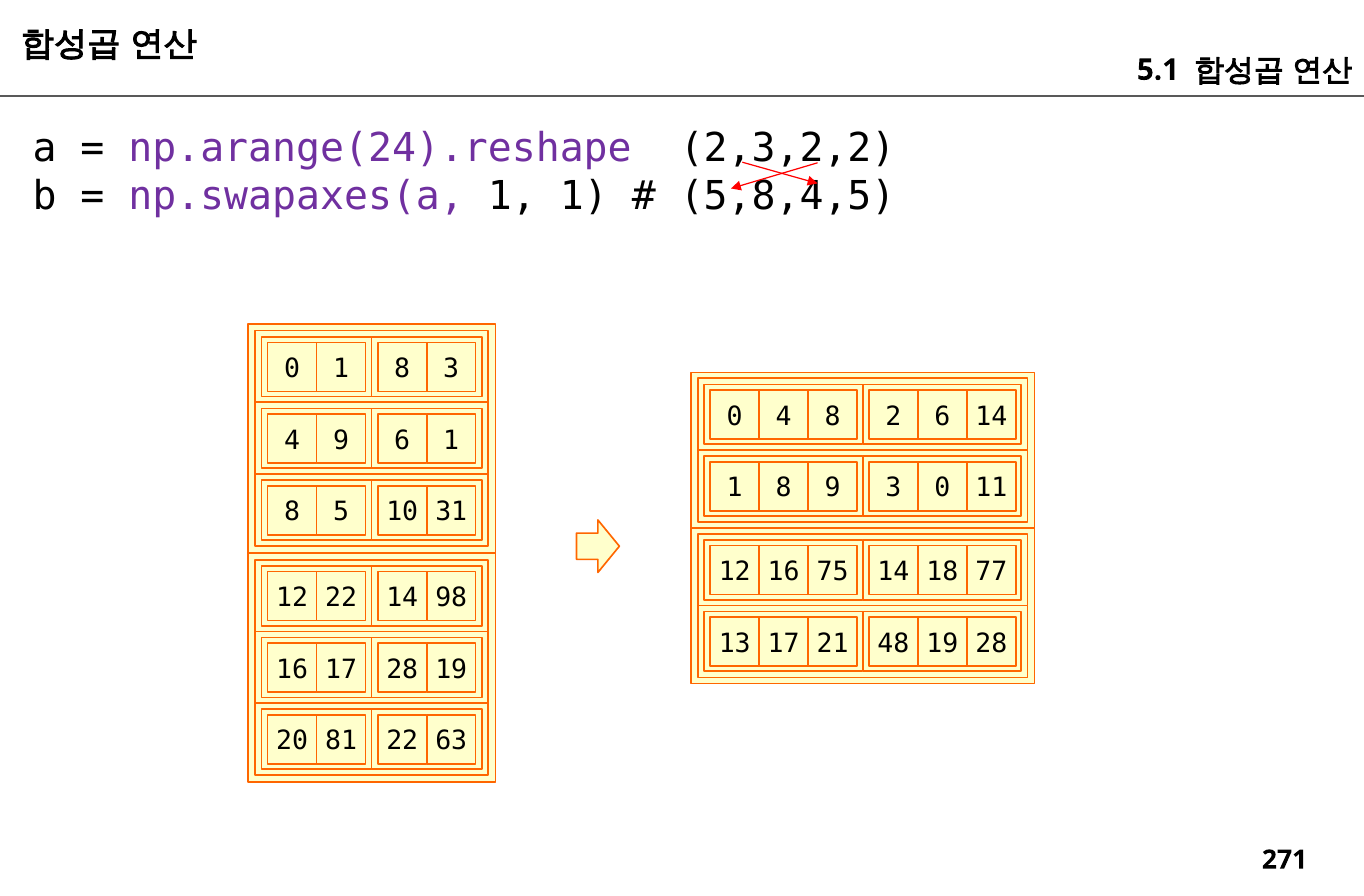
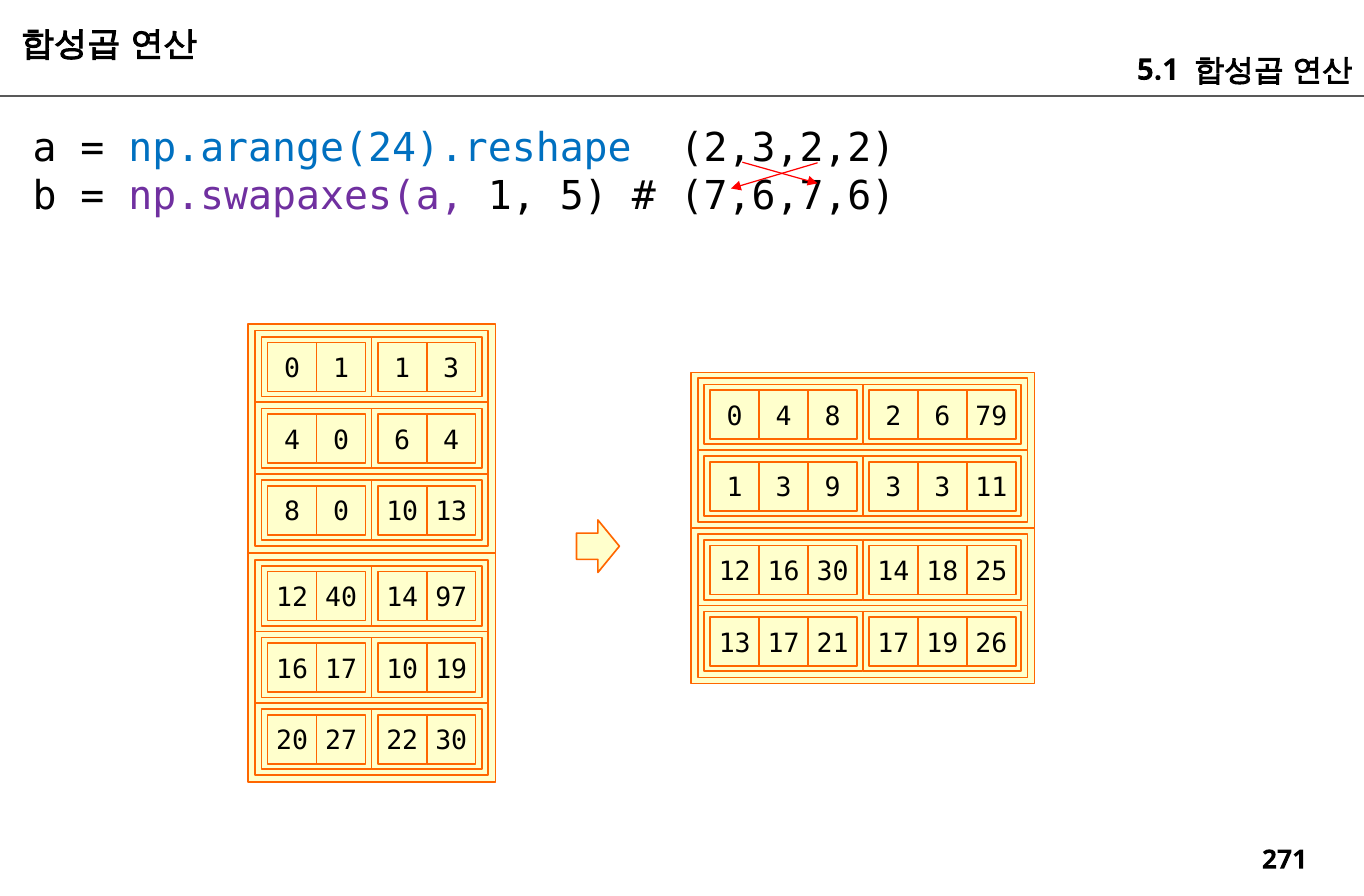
np.arange(24).reshape colour: purple -> blue
1 1: 1 -> 5
5,8,4,5: 5,8,4,5 -> 7,6,7,6
0 1 8: 8 -> 1
6 14: 14 -> 79
4 9: 9 -> 0
6 1: 1 -> 4
8 at (784, 488): 8 -> 3
3 0: 0 -> 3
8 5: 5 -> 0
10 31: 31 -> 13
16 75: 75 -> 30
77: 77 -> 25
12 22: 22 -> 40
98: 98 -> 97
21 48: 48 -> 17
19 28: 28 -> 26
17 28: 28 -> 10
81: 81 -> 27
22 63: 63 -> 30
